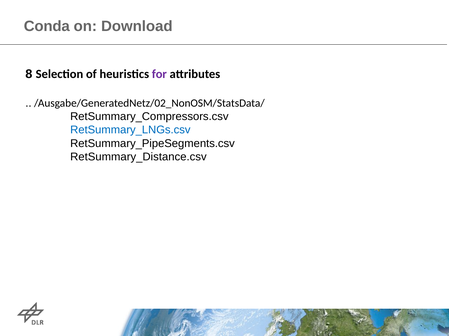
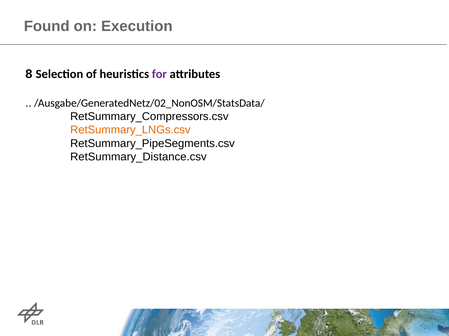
Conda: Conda -> Found
Download: Download -> Execution
RetSummary_LNGs.csv colour: blue -> orange
